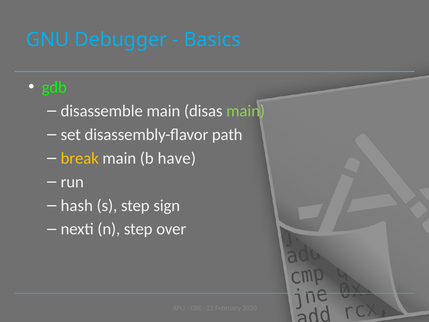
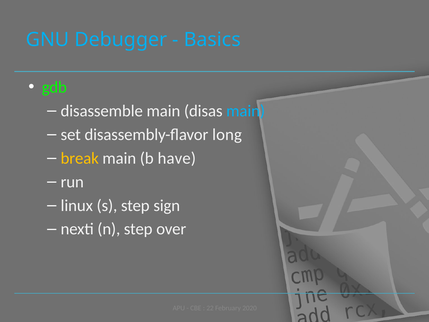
main at (246, 111) colour: light green -> light blue
path: path -> long
hash: hash -> linux
